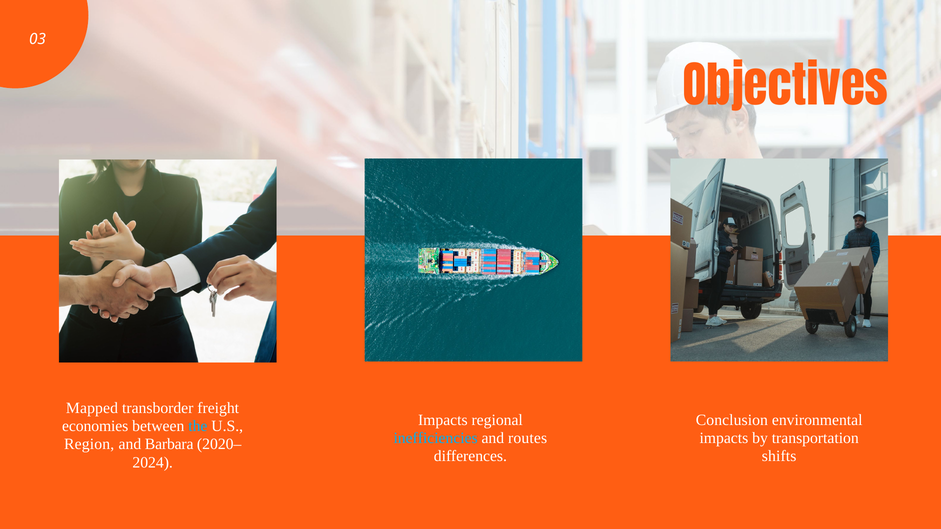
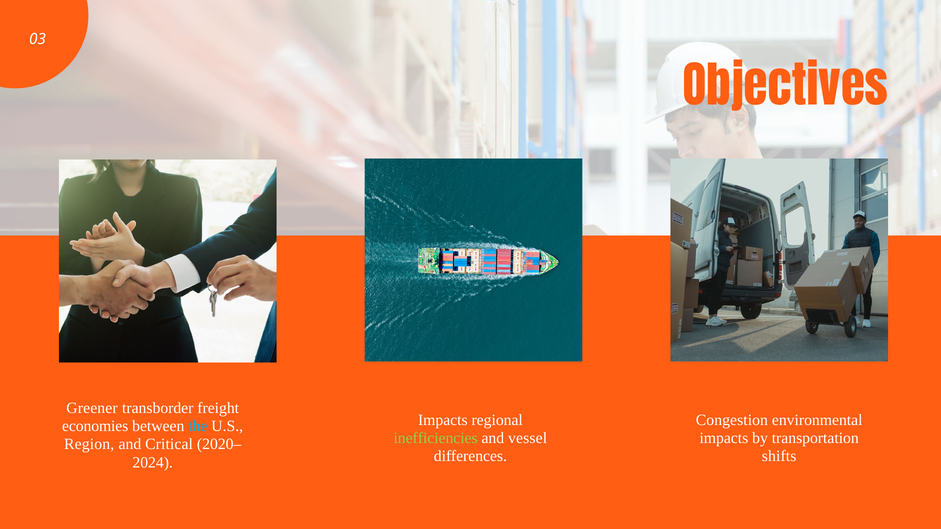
Mapped: Mapped -> Greener
Conclusion: Conclusion -> Congestion
inefficiencies colour: light blue -> light green
routes: routes -> vessel
Barbara: Barbara -> Critical
